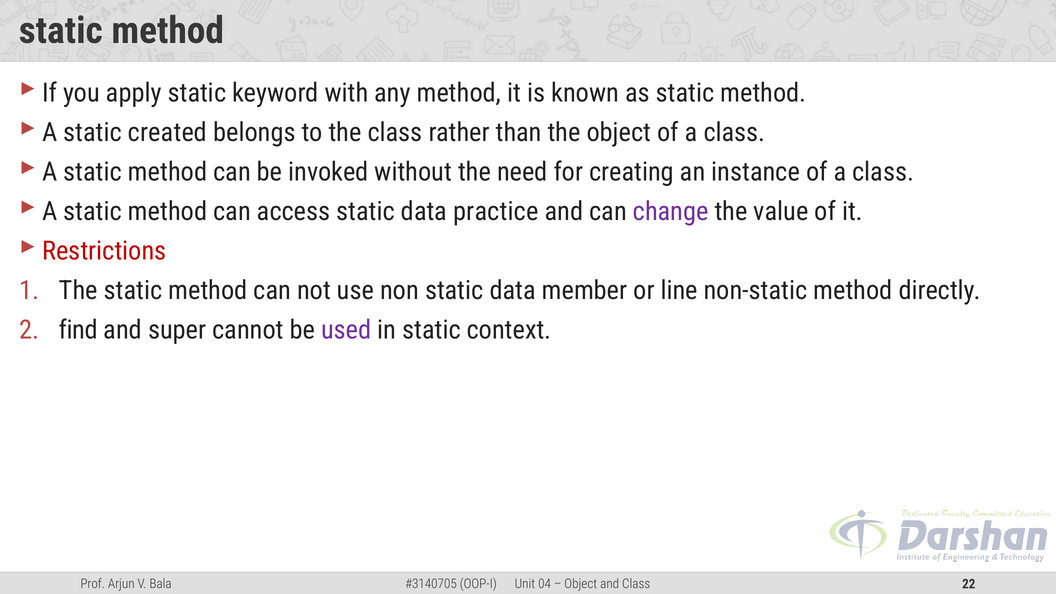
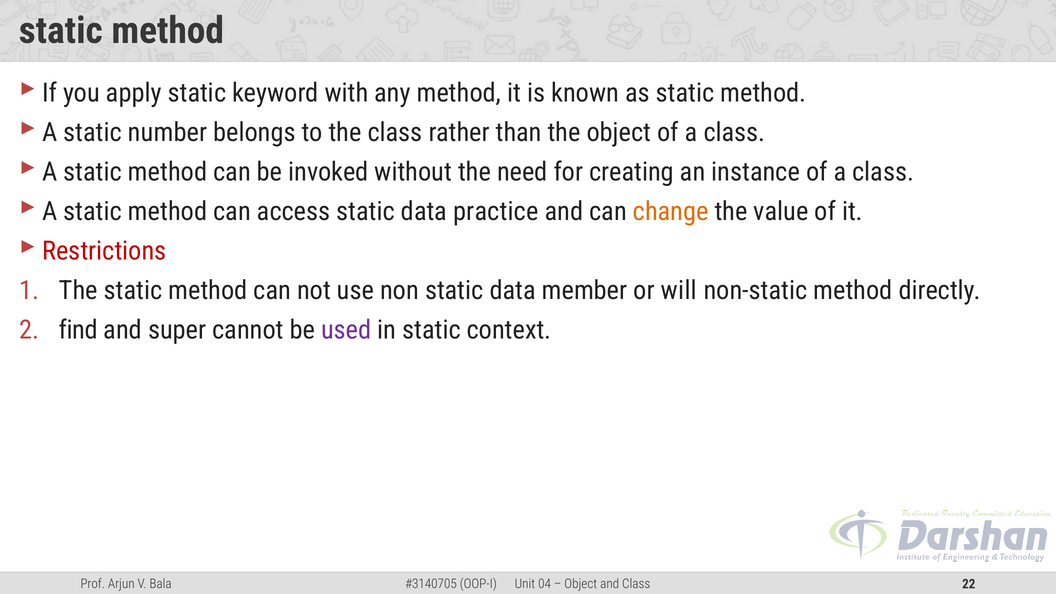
created: created -> number
change colour: purple -> orange
line: line -> will
